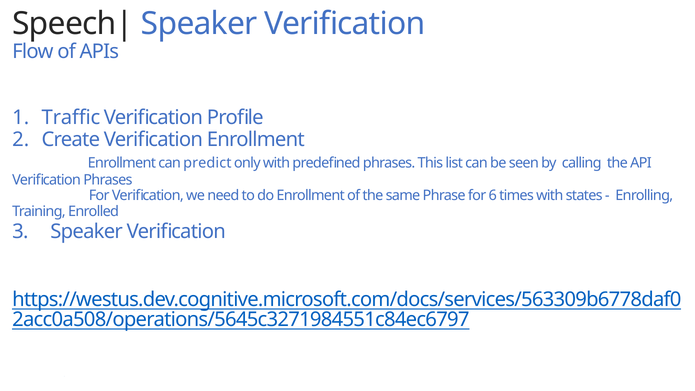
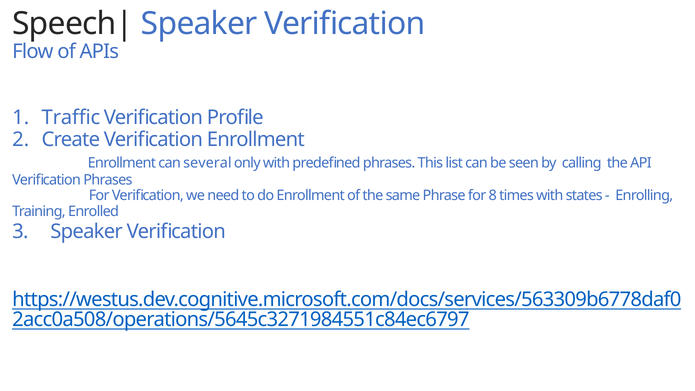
predict: predict -> several
6: 6 -> 8
